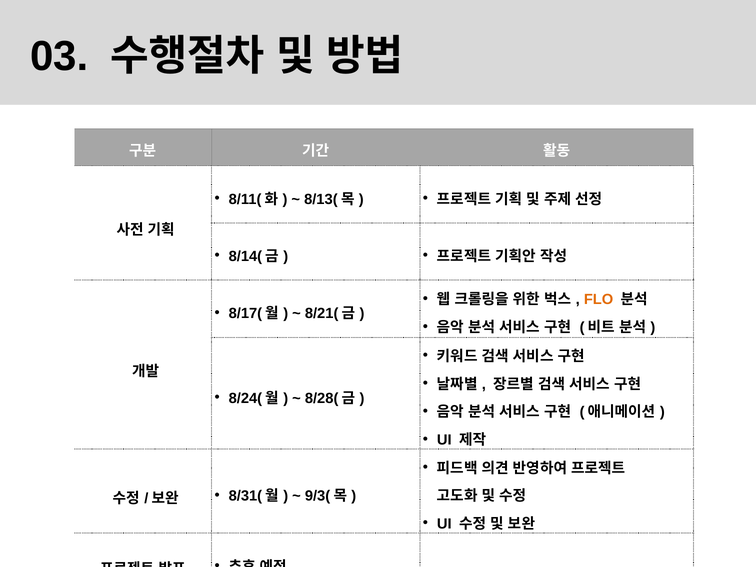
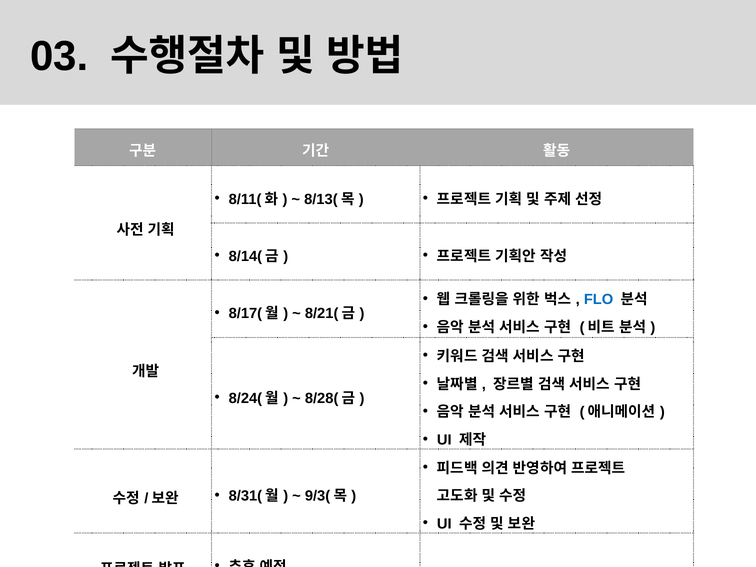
FLO colour: orange -> blue
